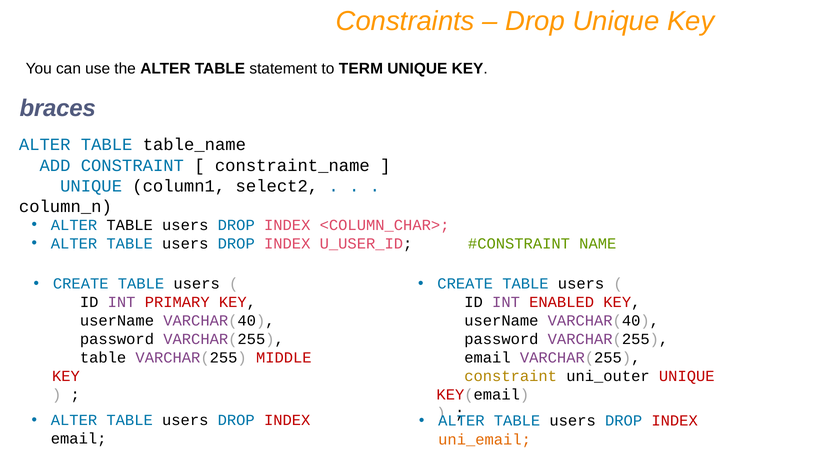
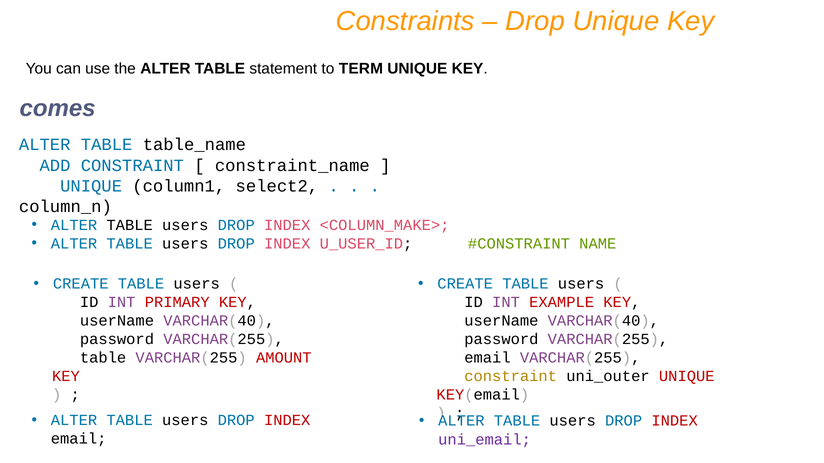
braces: braces -> comes
<COLUMN_CHAR>: <COLUMN_CHAR> -> <COLUMN_MAKE>
ENABLED: ENABLED -> EXAMPLE
MIDDLE: MIDDLE -> AMOUNT
uni_email colour: orange -> purple
